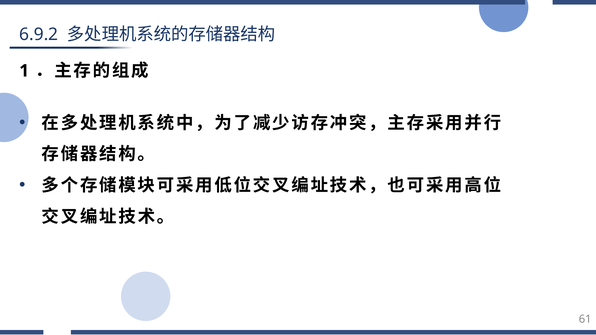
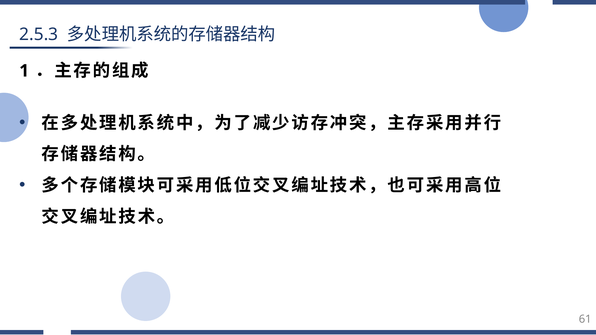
6.9.2: 6.9.2 -> 2.5.3
